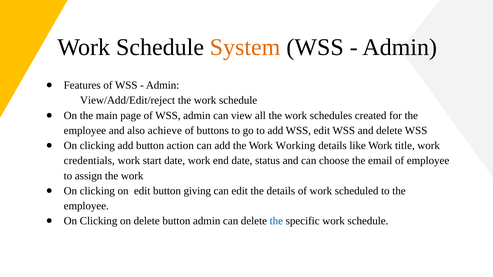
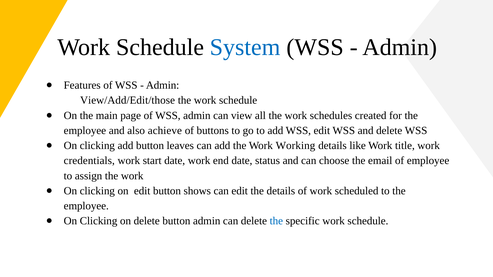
System colour: orange -> blue
View/Add/Edit/reject: View/Add/Edit/reject -> View/Add/Edit/those
action: action -> leaves
giving: giving -> shows
